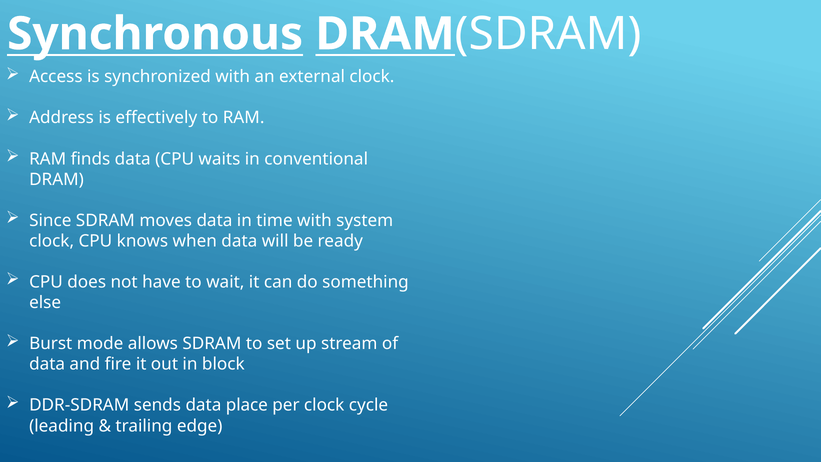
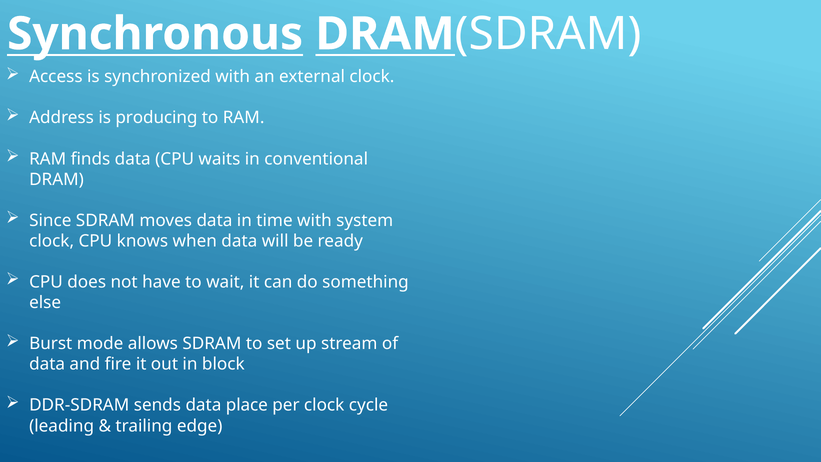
effectively: effectively -> producing
